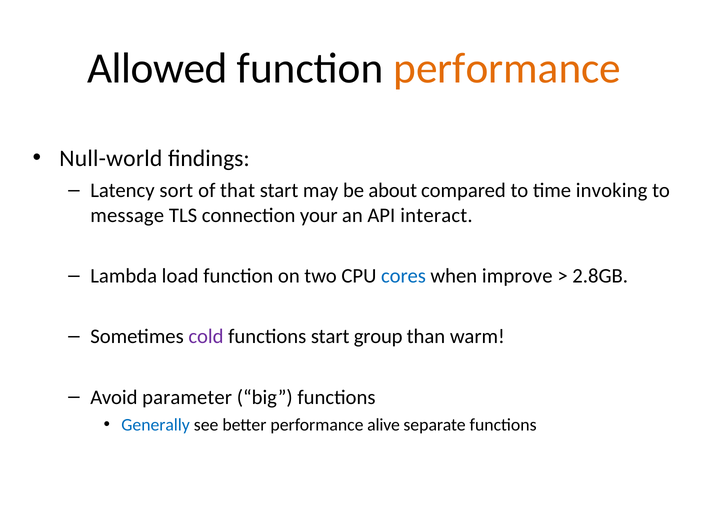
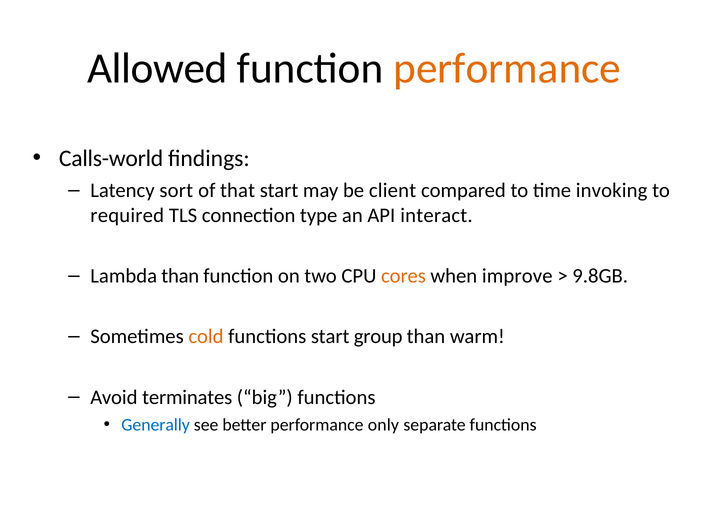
Null-world: Null-world -> Calls-world
about: about -> client
message: message -> required
your: your -> type
Lambda load: load -> than
cores colour: blue -> orange
2.8GB: 2.8GB -> 9.8GB
cold colour: purple -> orange
parameter: parameter -> terminates
alive: alive -> only
